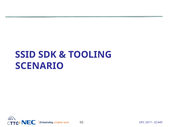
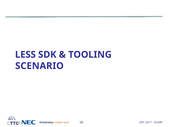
SSID: SSID -> LESS
